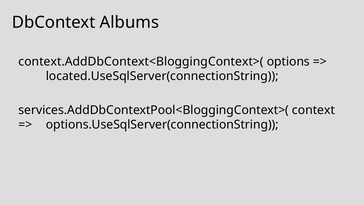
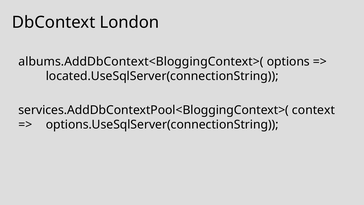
Albums: Albums -> London
context.AddDbContext<BloggingContext>(: context.AddDbContext<BloggingContext>( -> albums.AddDbContext<BloggingContext>(
